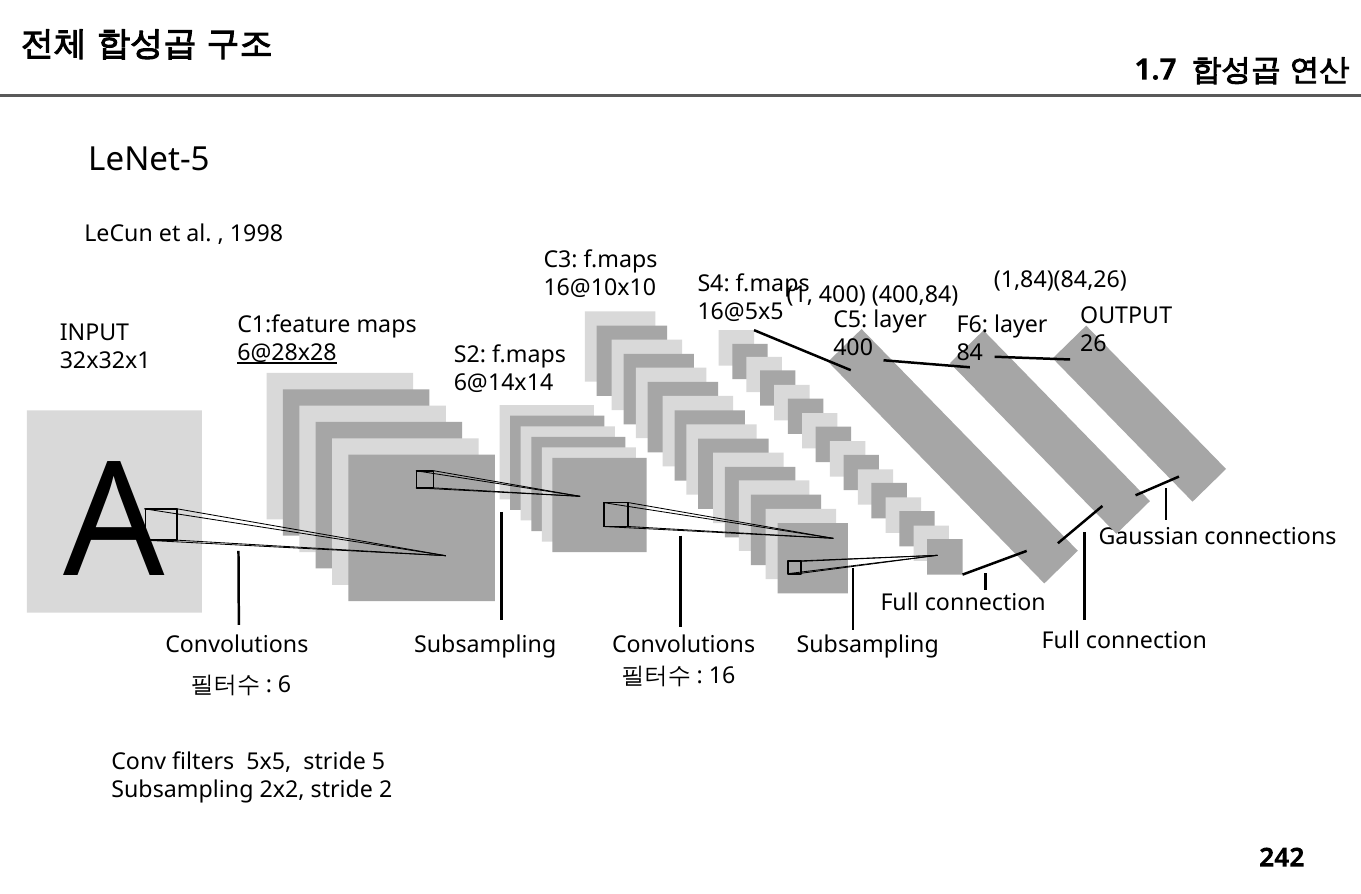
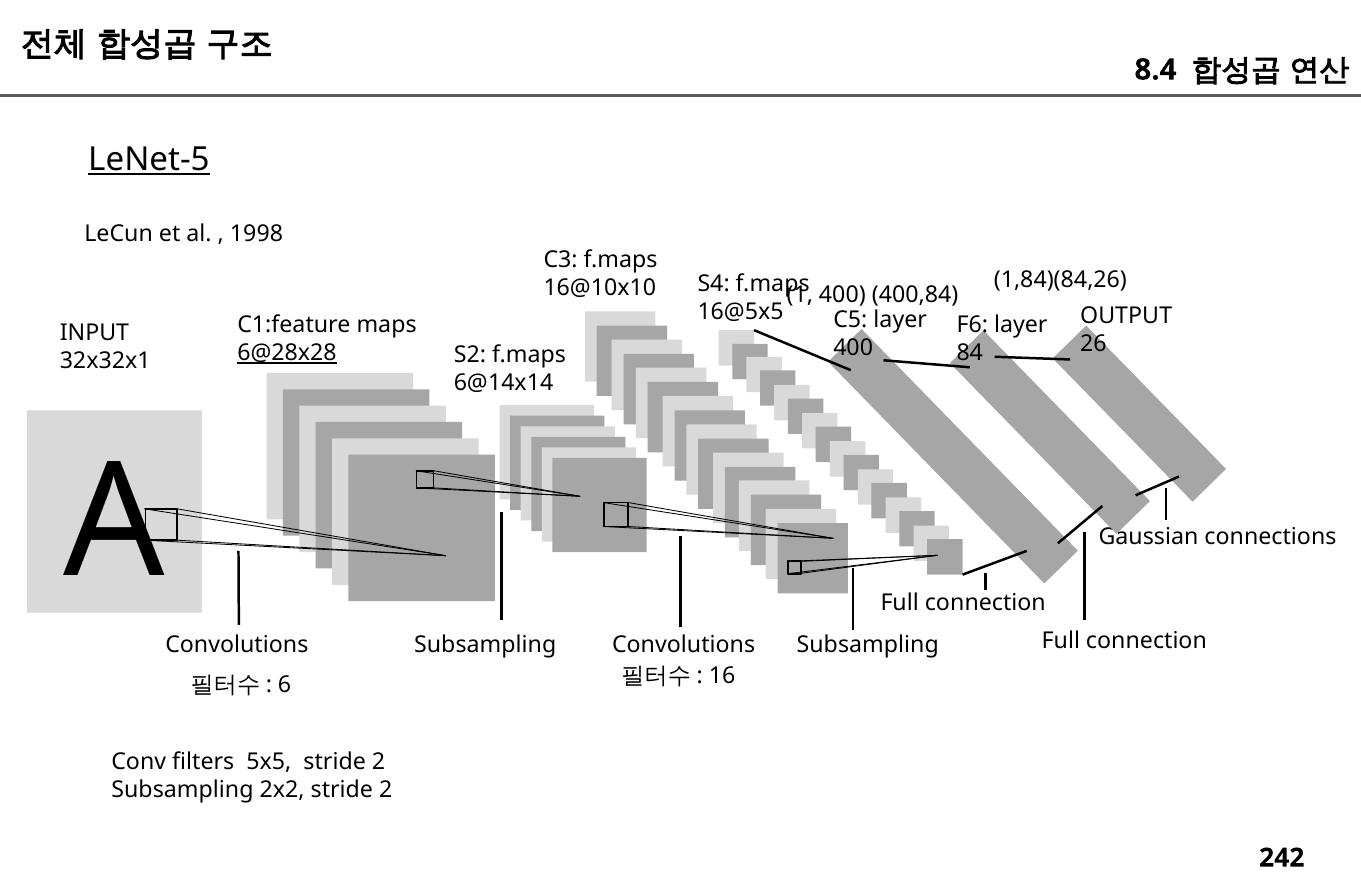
1.7: 1.7 -> 8.4
LeNet-5 underline: none -> present
5x5 stride 5: 5 -> 2
